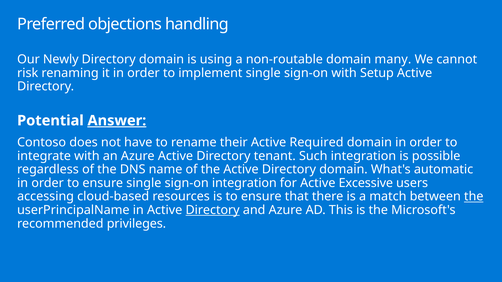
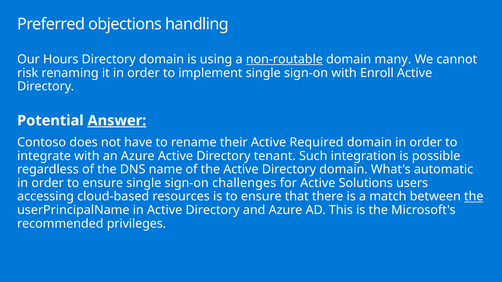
Newly: Newly -> Hours
non-routable underline: none -> present
Setup: Setup -> Enroll
sign-on integration: integration -> challenges
Excessive: Excessive -> Solutions
Directory at (213, 210) underline: present -> none
